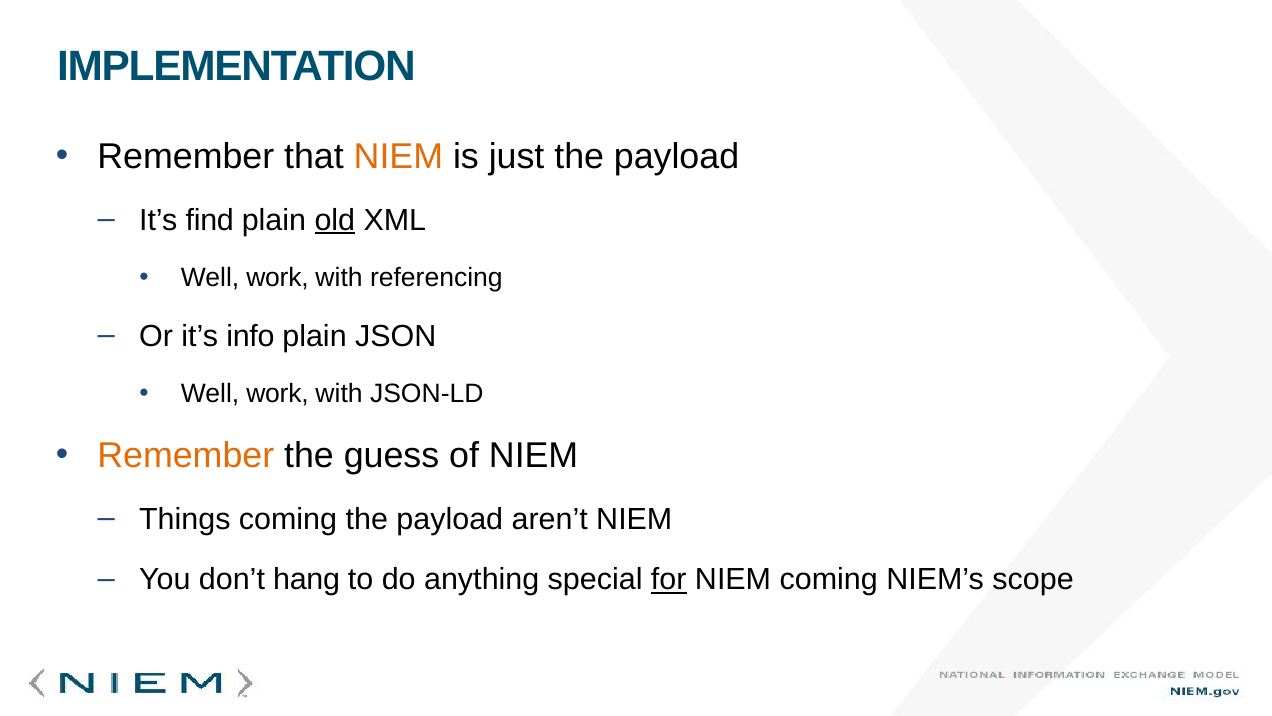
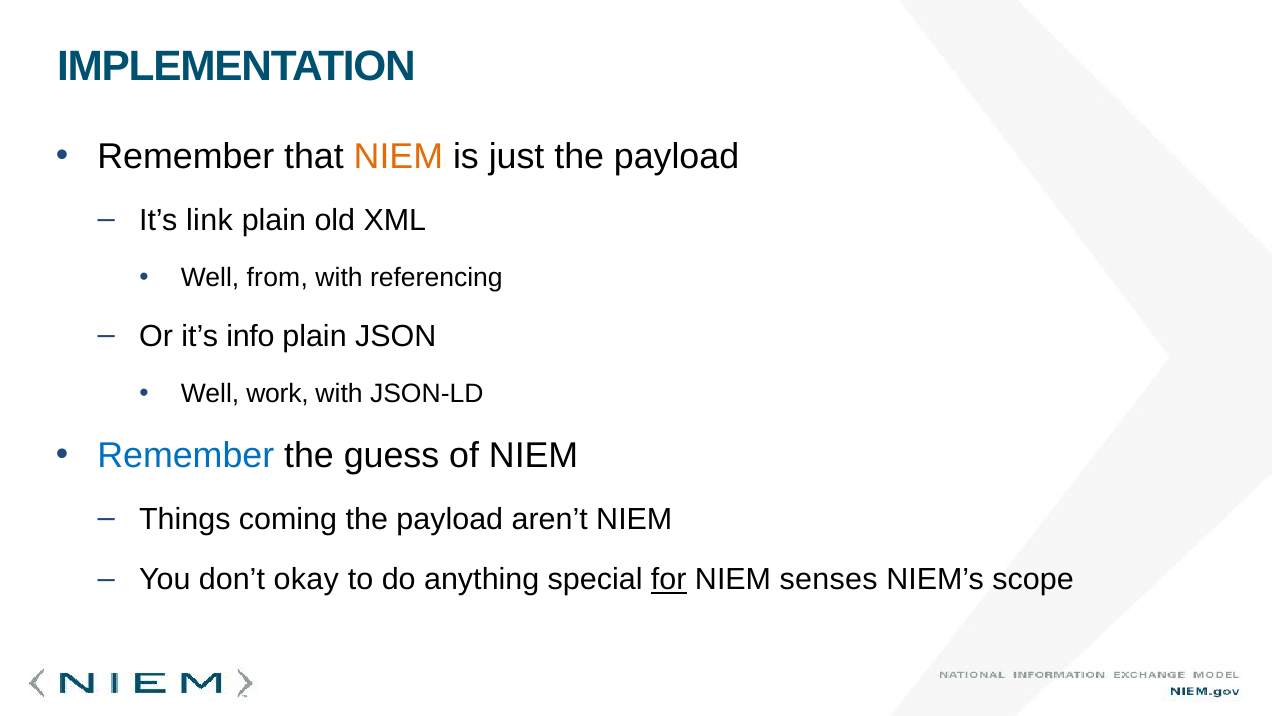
find: find -> link
old underline: present -> none
work at (277, 278): work -> from
Remember at (186, 456) colour: orange -> blue
hang: hang -> okay
NIEM coming: coming -> senses
